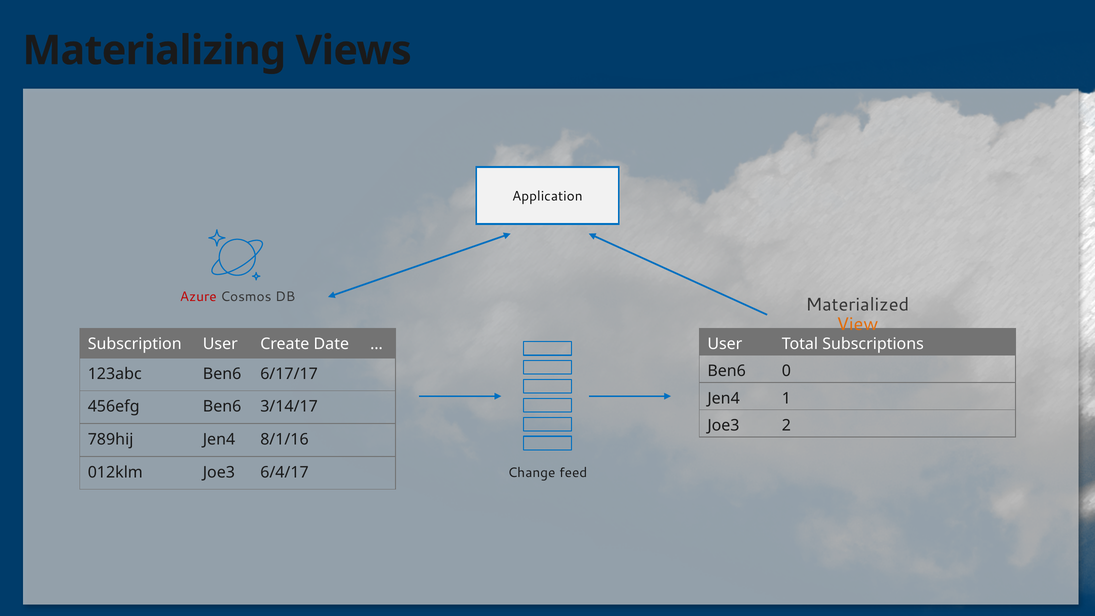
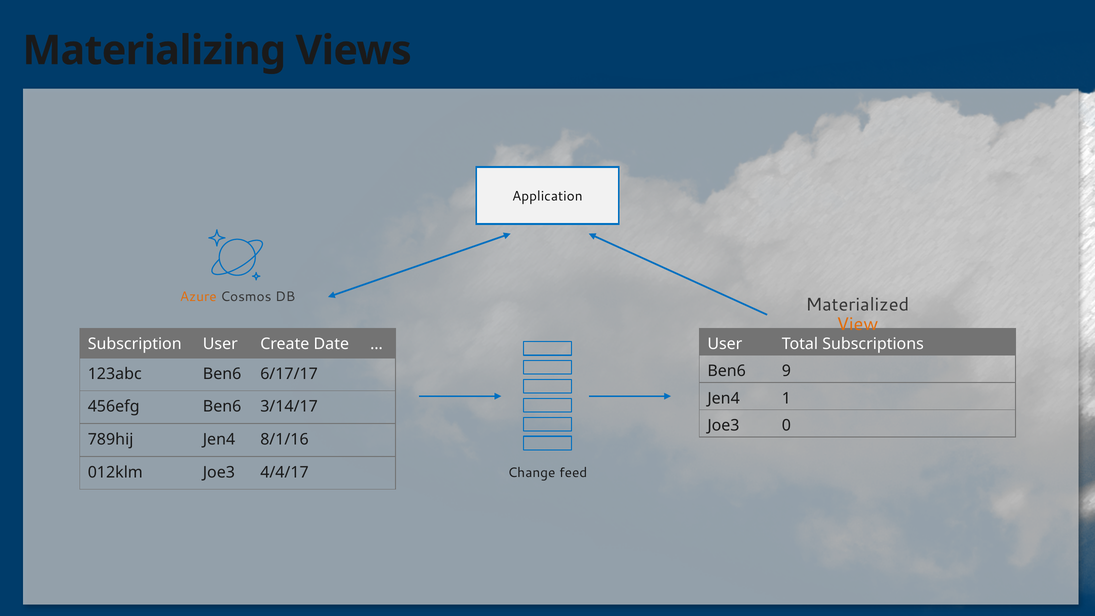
Azure colour: red -> orange
0: 0 -> 9
2: 2 -> 0
6/4/17: 6/4/17 -> 4/4/17
